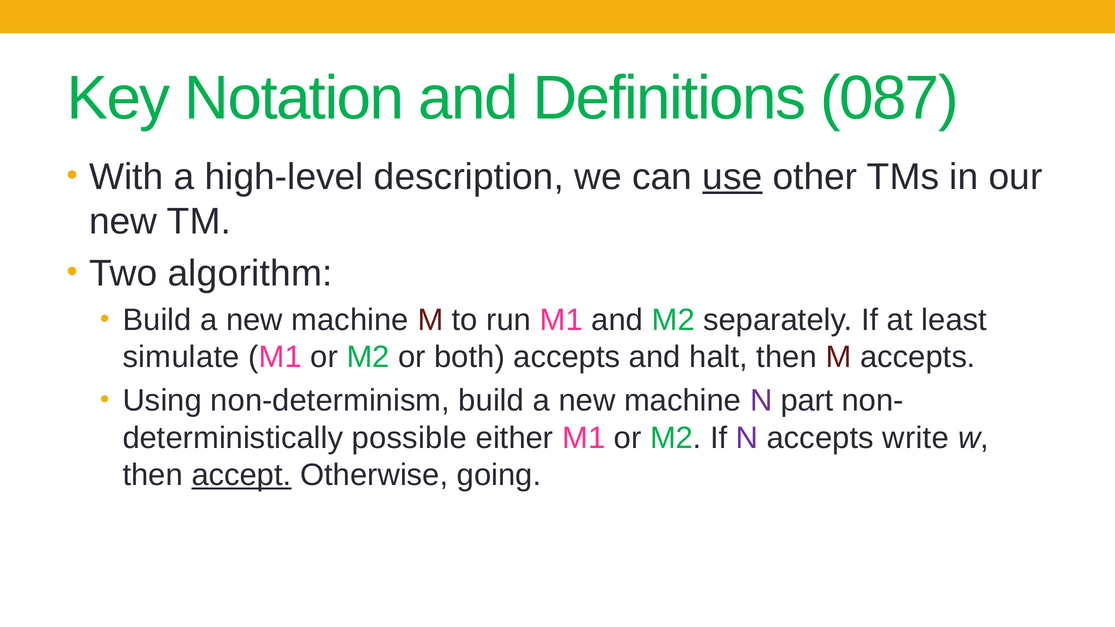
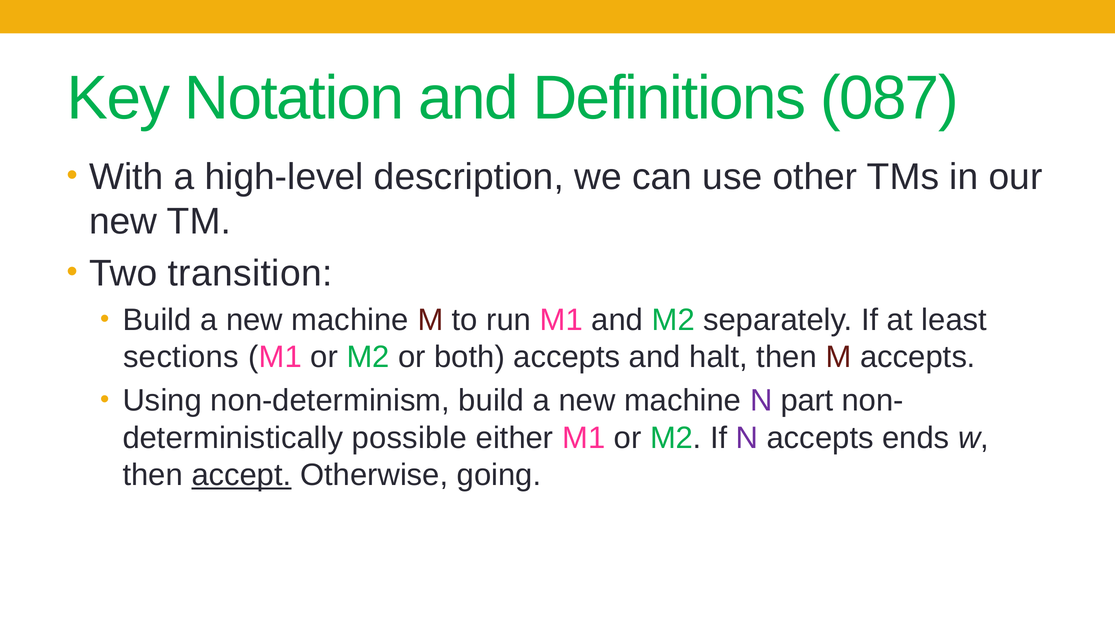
use underline: present -> none
algorithm: algorithm -> transition
simulate: simulate -> sections
write: write -> ends
